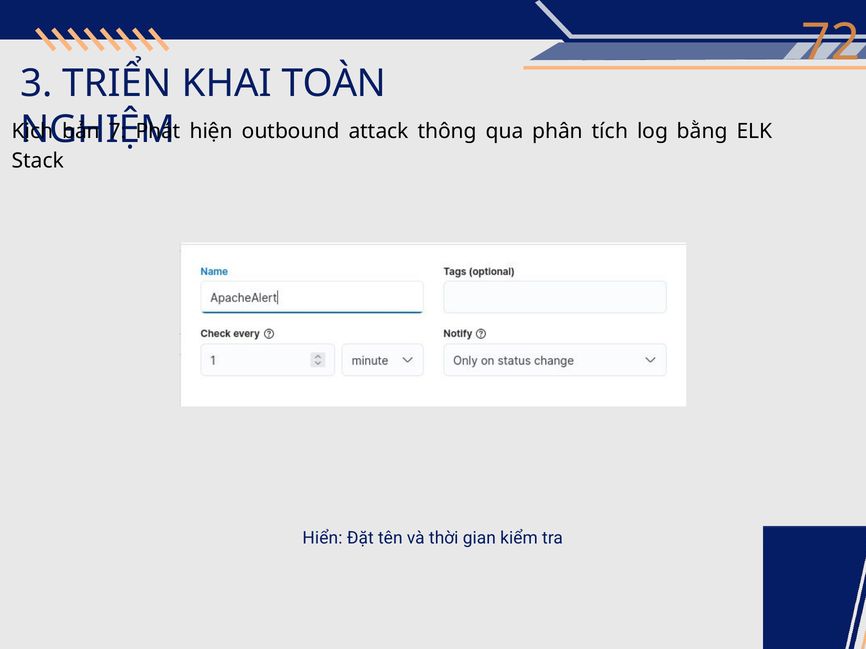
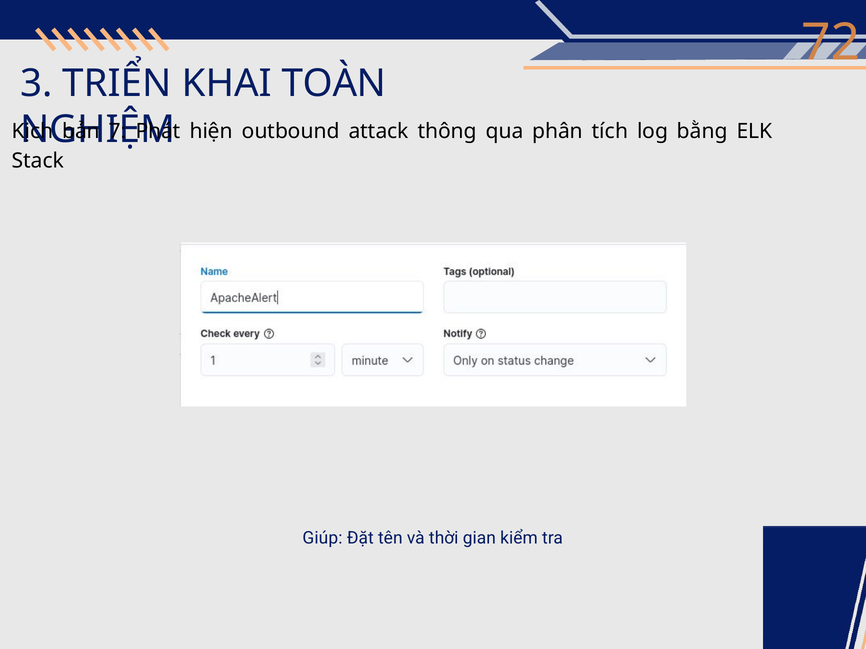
Hiển: Hiển -> Giúp
